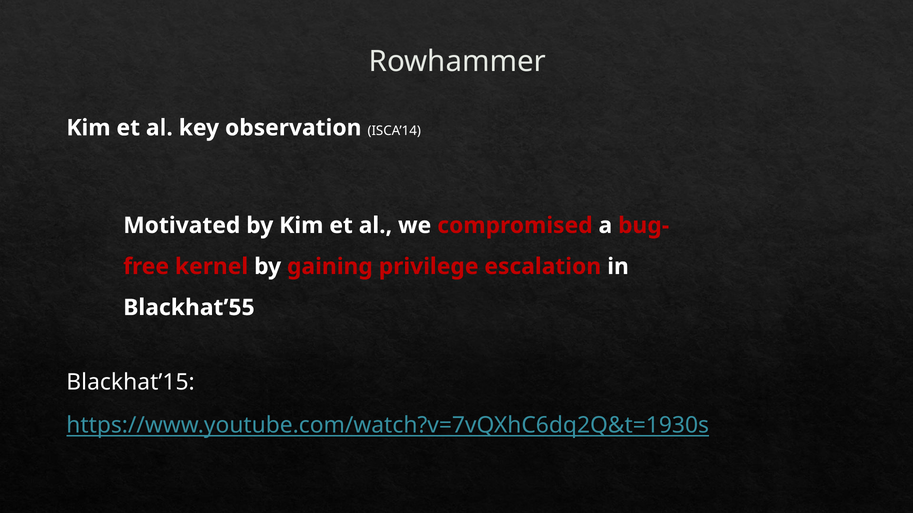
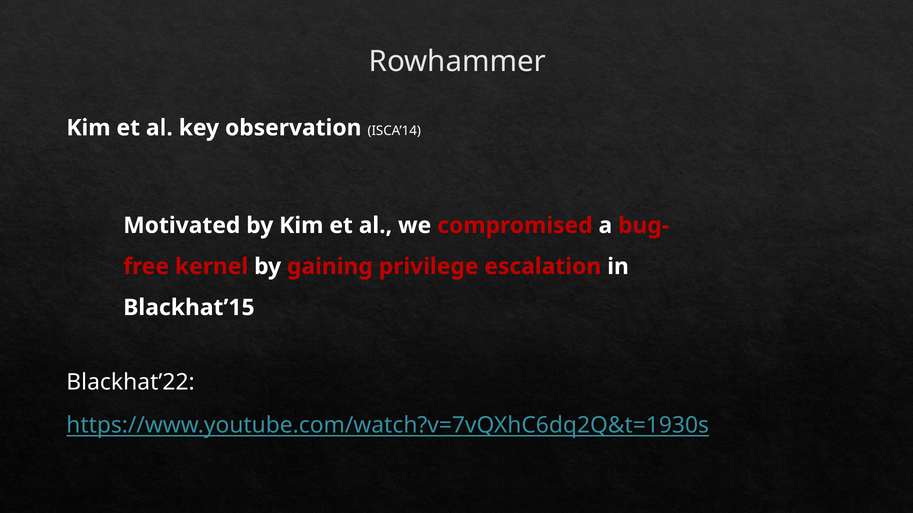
Blackhat’55: Blackhat’55 -> Blackhat’15
Blackhat’15: Blackhat’15 -> Blackhat’22
